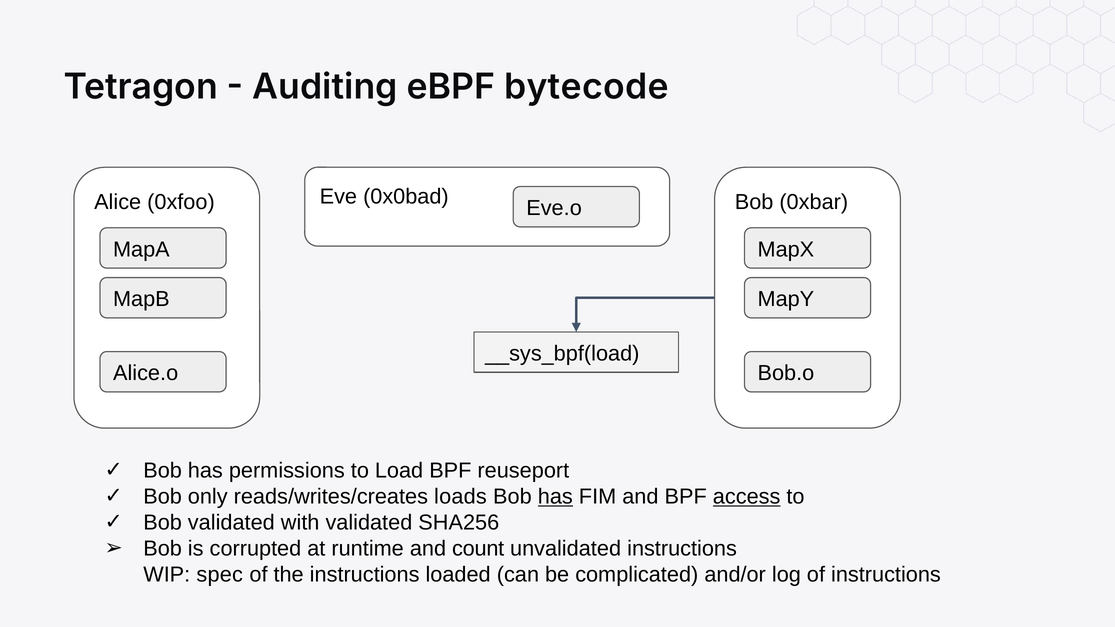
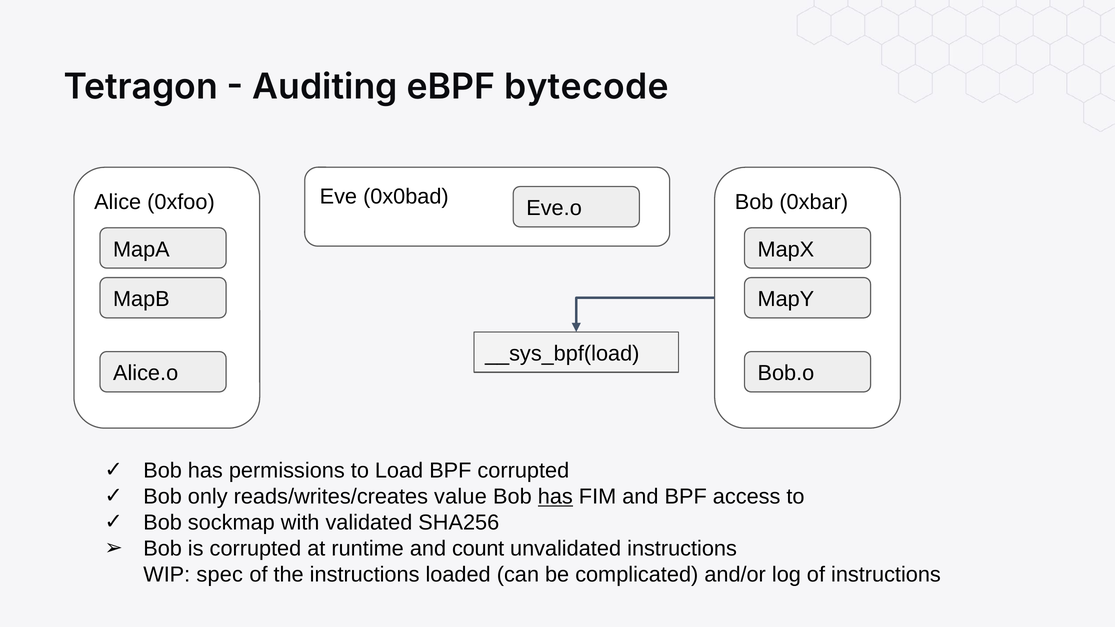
BPF reuseport: reuseport -> corrupted
loads: loads -> value
access underline: present -> none
Bob validated: validated -> sockmap
